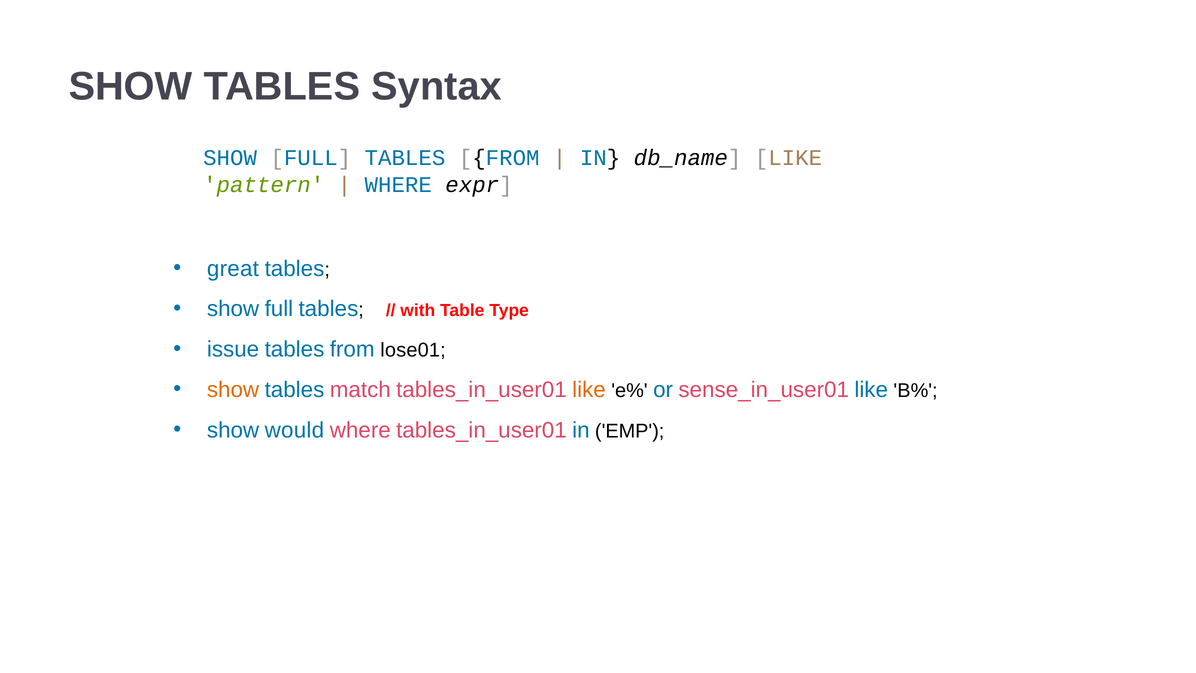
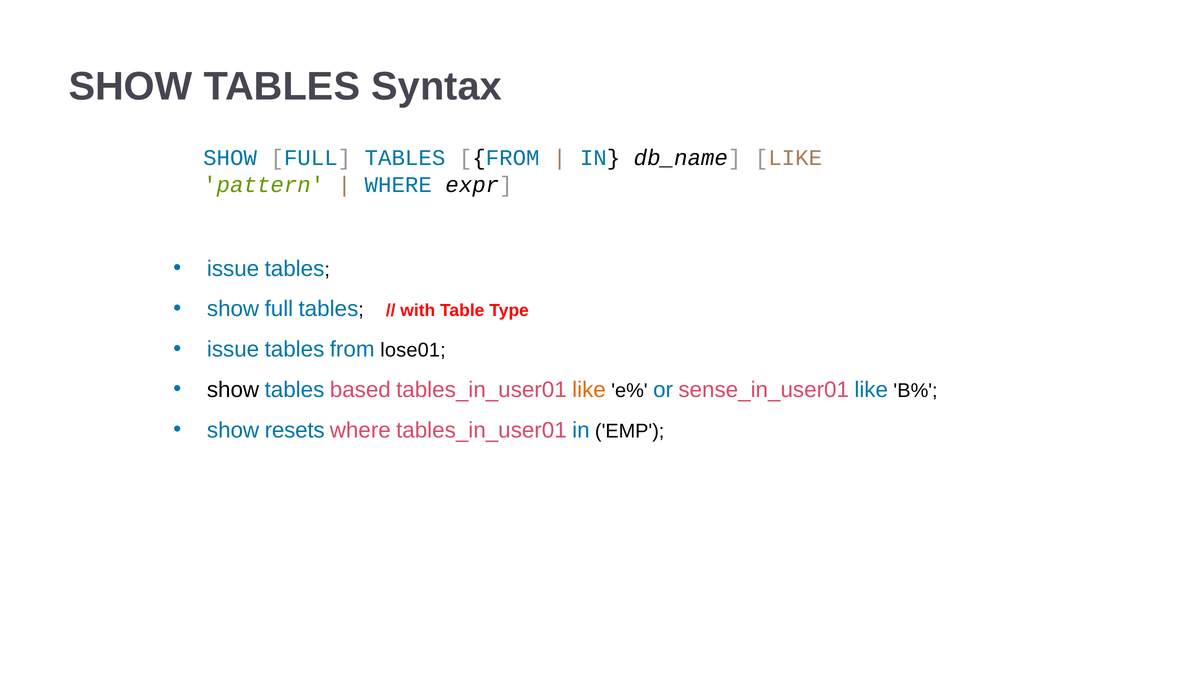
great at (233, 269): great -> issue
show at (233, 390) colour: orange -> black
match: match -> based
would: would -> resets
